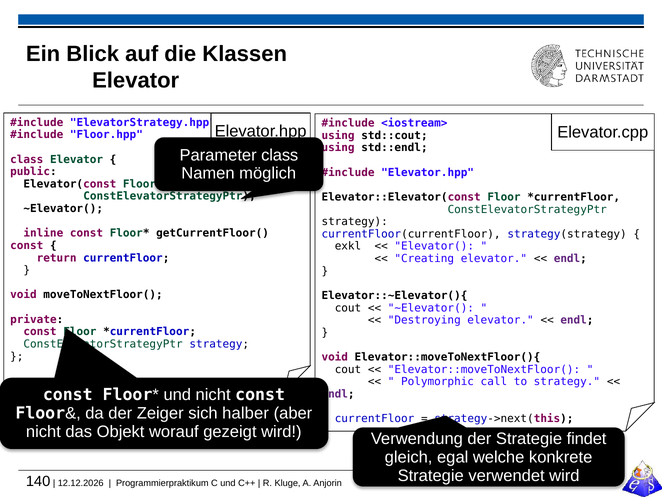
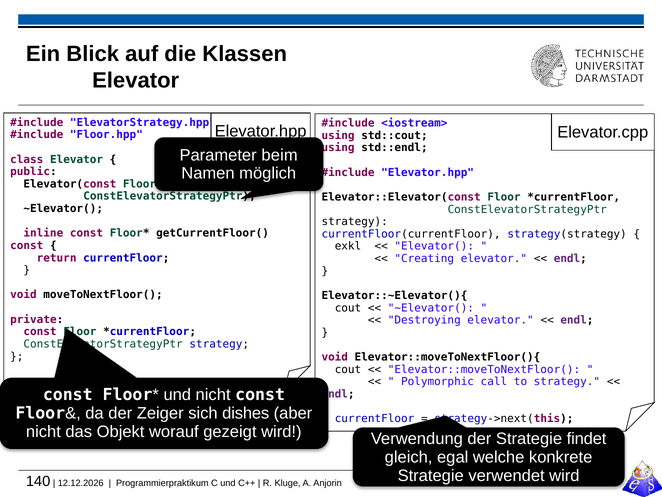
Parameter class: class -> beim
halber: halber -> dishes
